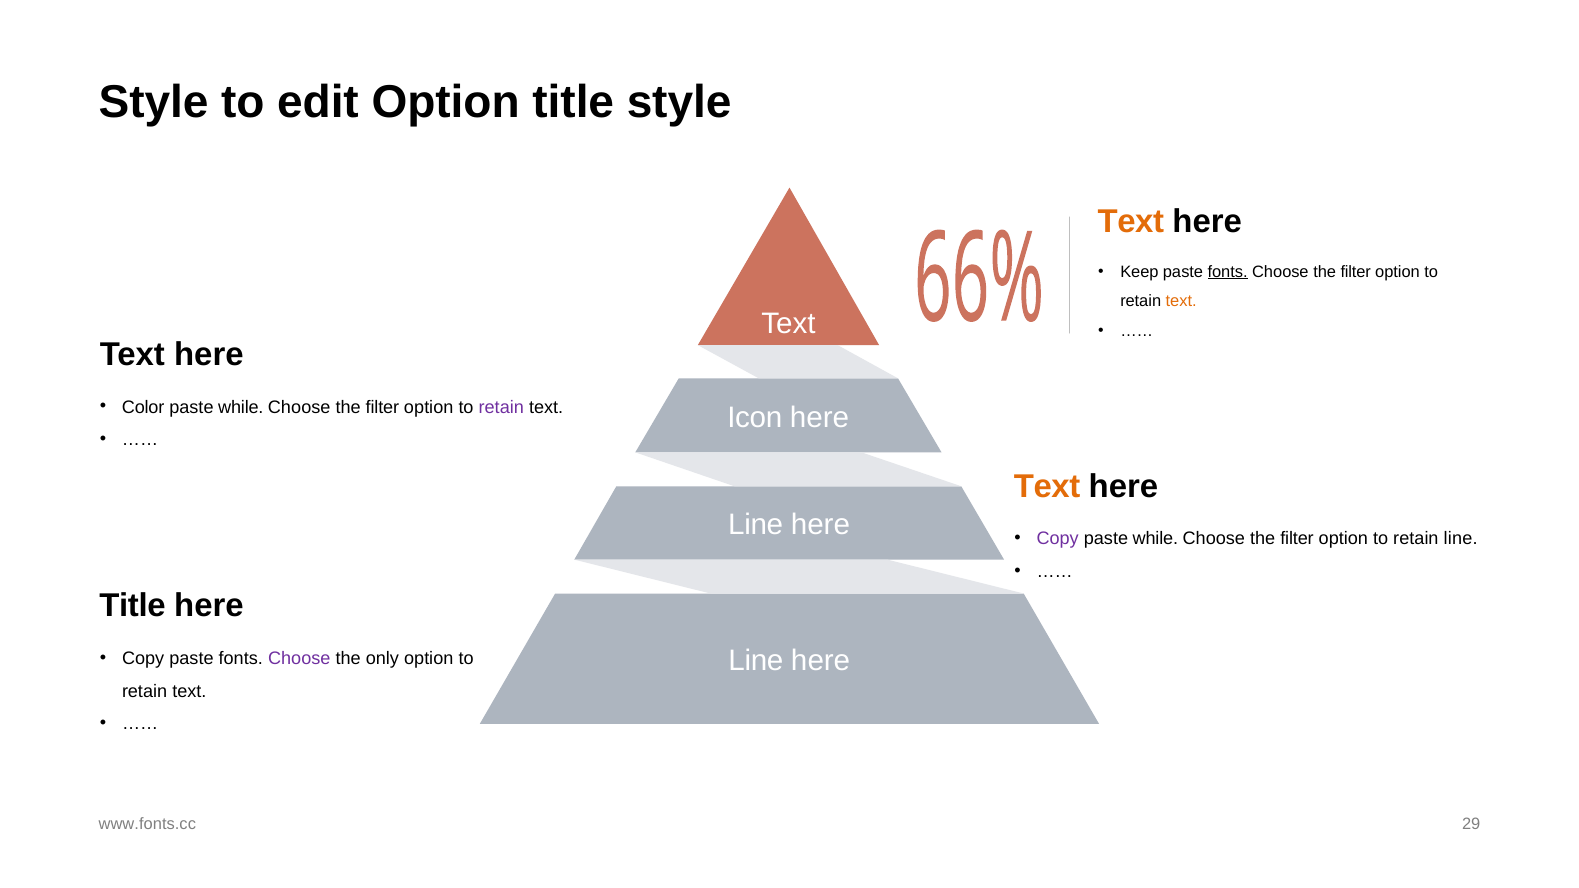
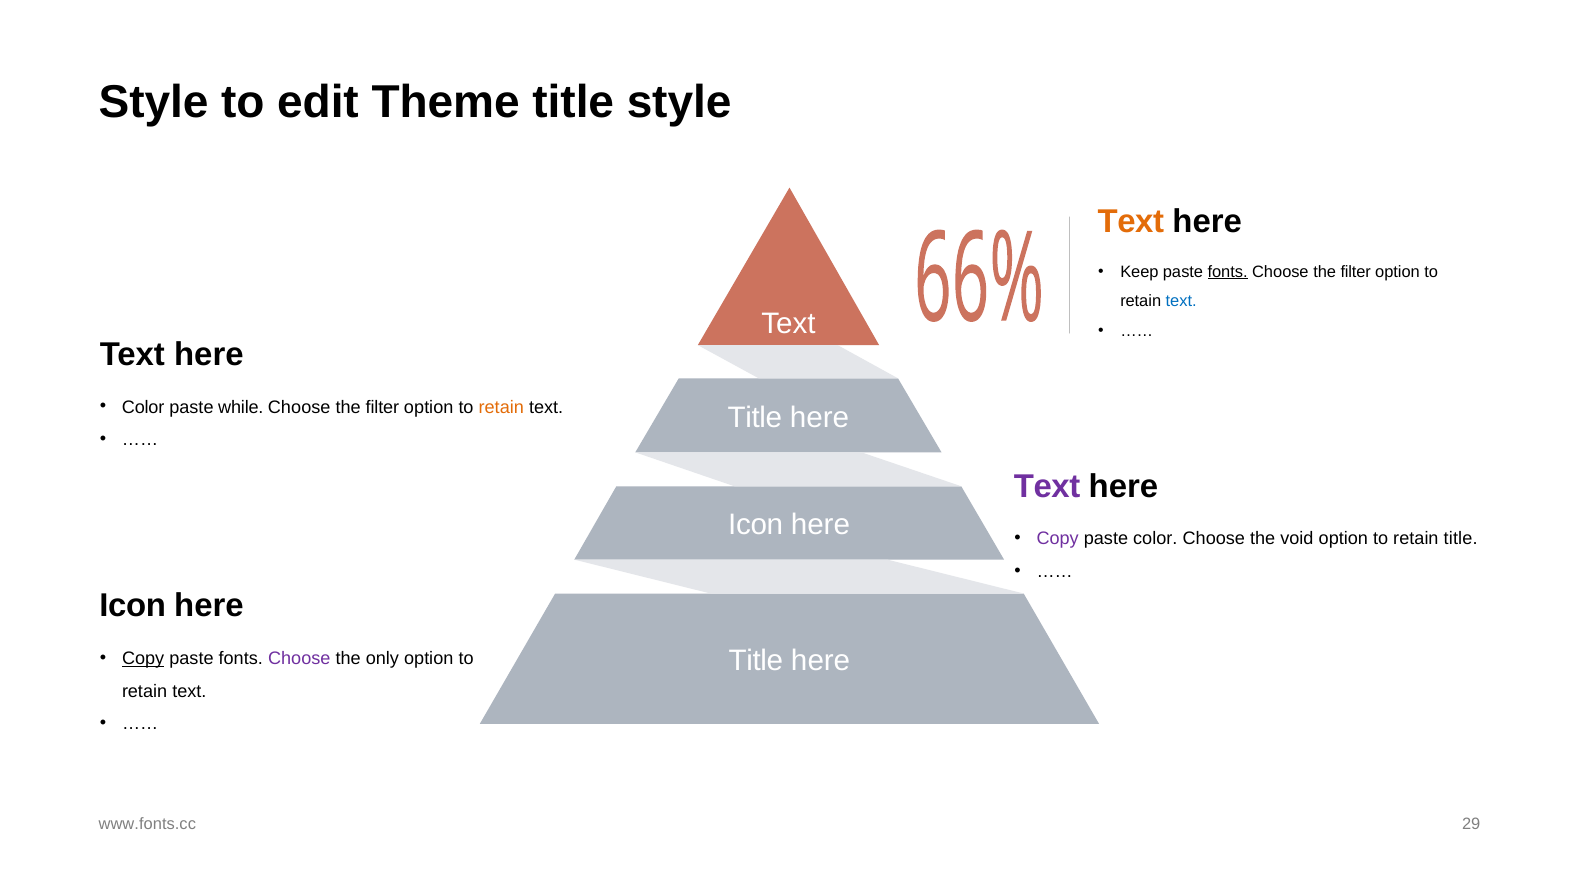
edit Option: Option -> Theme
text at (1181, 301) colour: orange -> blue
retain at (501, 407) colour: purple -> orange
Icon at (755, 417): Icon -> Title
Text at (1047, 486) colour: orange -> purple
Line at (756, 525): Line -> Icon
while at (1155, 539): while -> color
filter at (1297, 539): filter -> void
retain line: line -> title
Title at (133, 606): Title -> Icon
Line at (756, 661): Line -> Title
Copy at (143, 659) underline: none -> present
